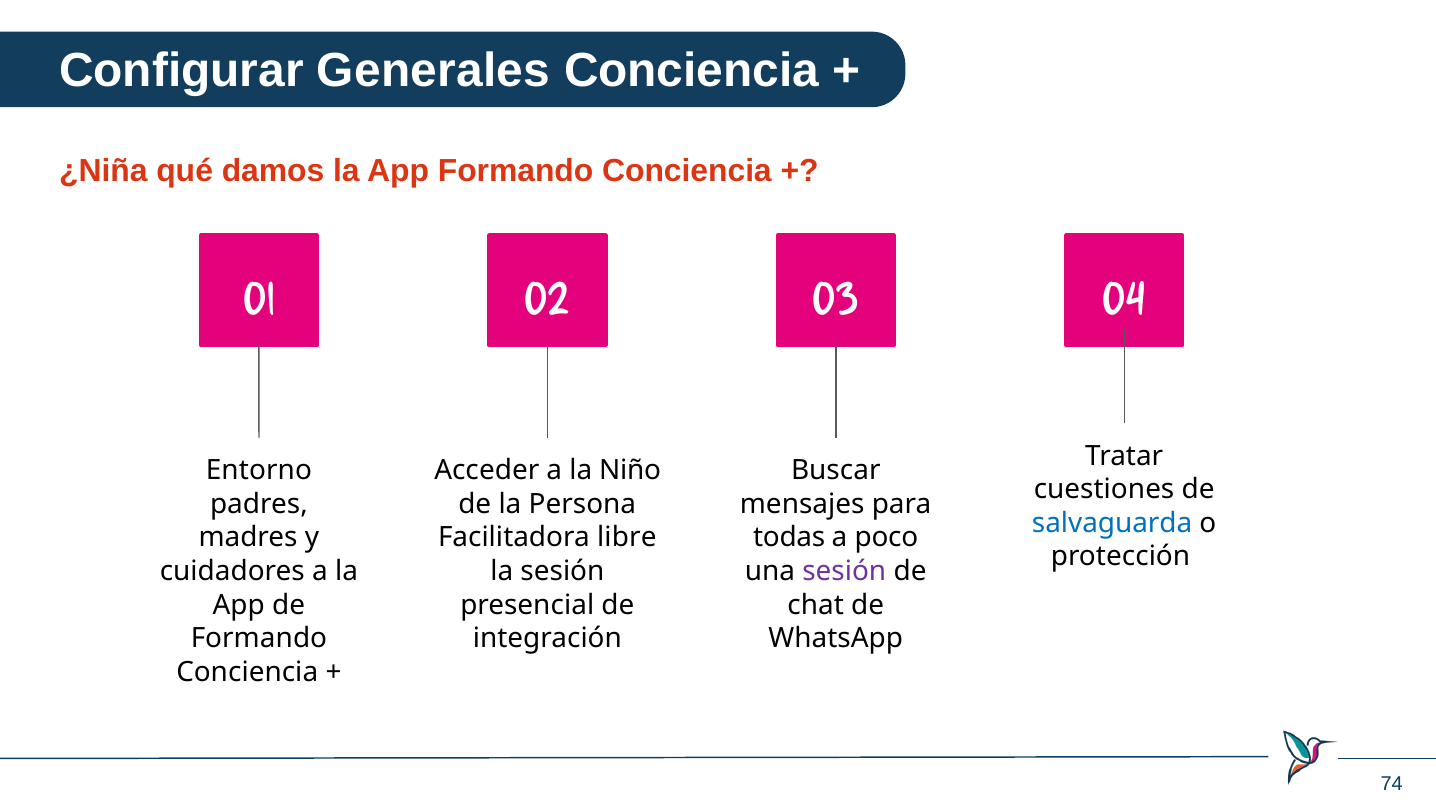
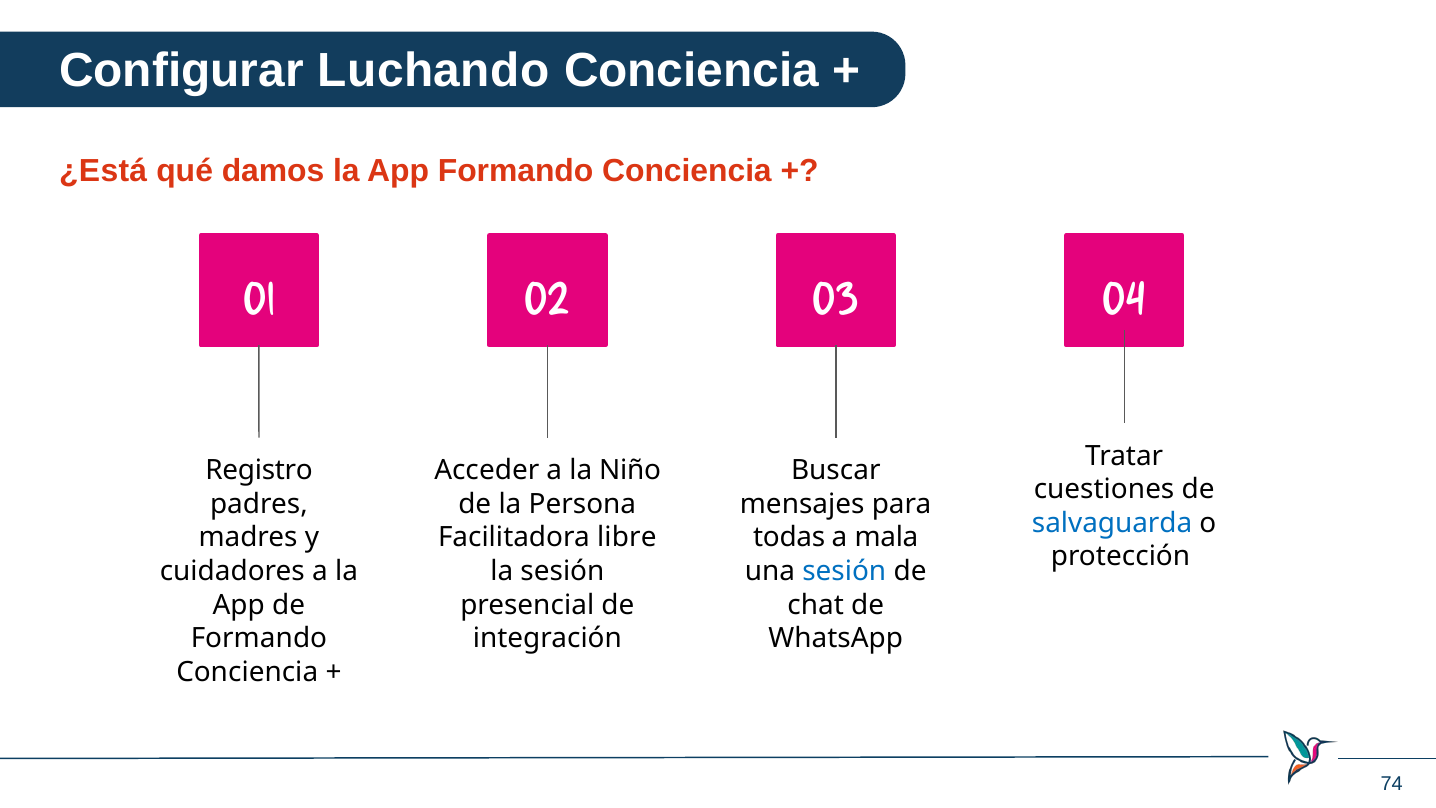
Generales: Generales -> Luchando
¿Niña: ¿Niña -> ¿Está
Entorno: Entorno -> Registro
poco: poco -> mala
sesión at (844, 571) colour: purple -> blue
